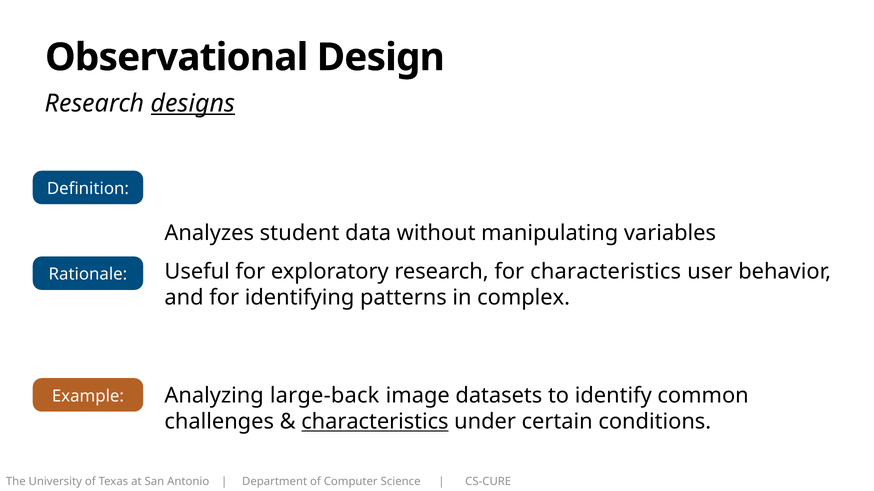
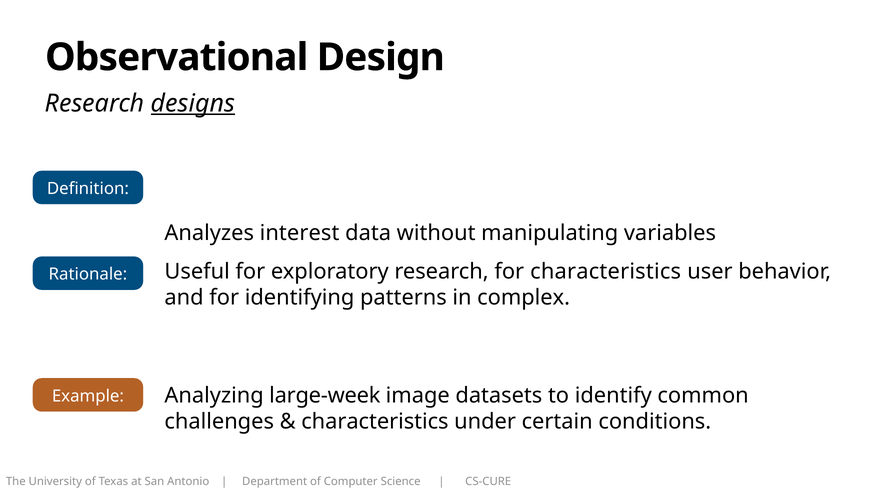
student: student -> interest
large-back: large-back -> large-week
characteristics at (375, 422) underline: present -> none
